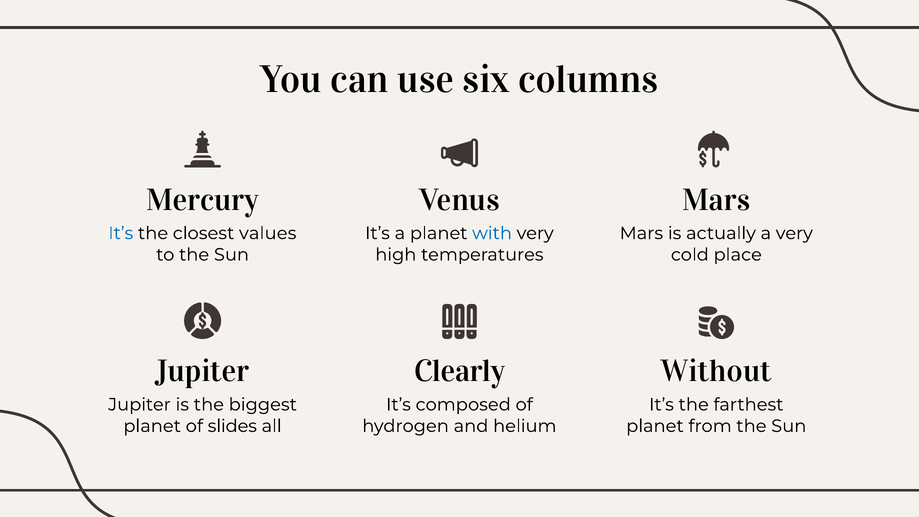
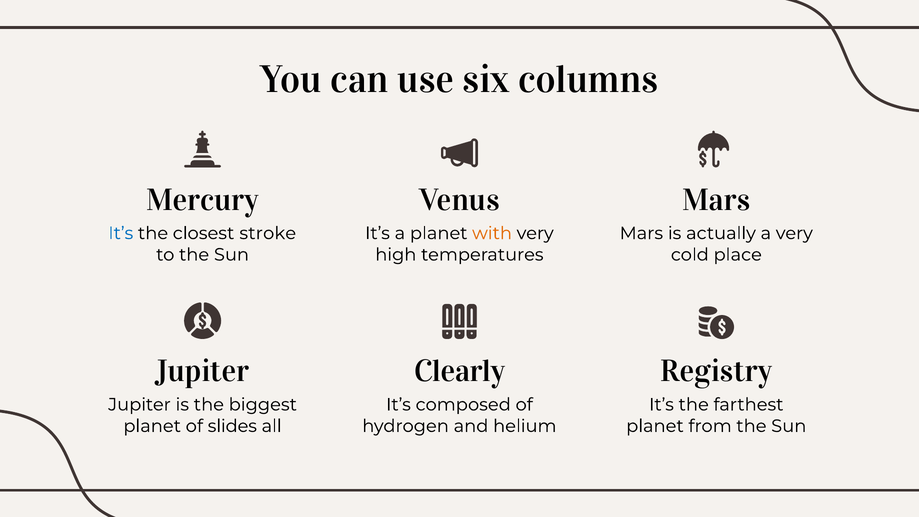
values: values -> stroke
with colour: blue -> orange
Without: Without -> Registry
